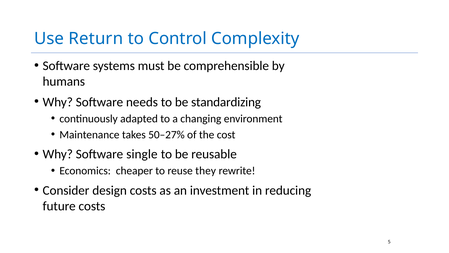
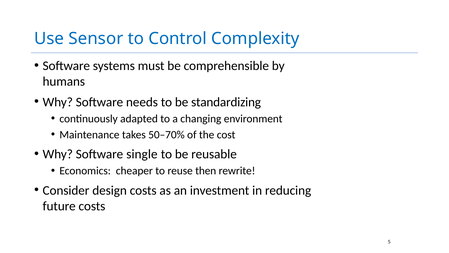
Return: Return -> Sensor
50–27%: 50–27% -> 50–70%
they: they -> then
